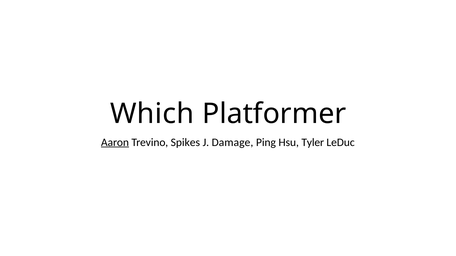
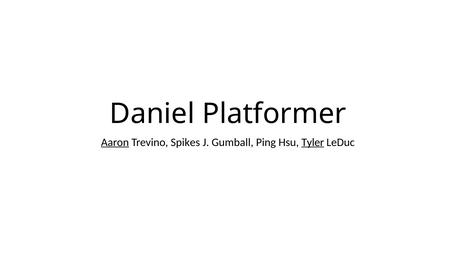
Which: Which -> Daniel
Damage: Damage -> Gumball
Tyler underline: none -> present
